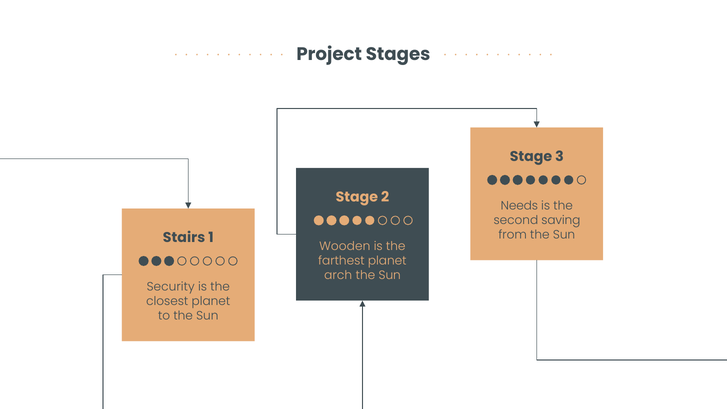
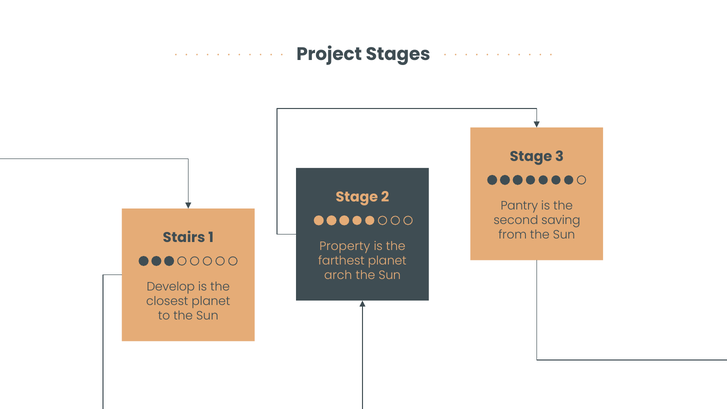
Needs: Needs -> Pantry
Wooden: Wooden -> Property
Security: Security -> Develop
